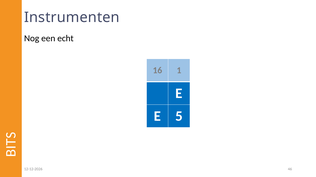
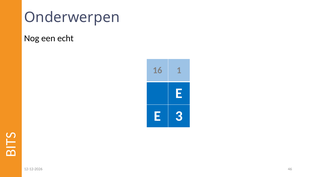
Instrumenten: Instrumenten -> Onderwerpen
5: 5 -> 3
